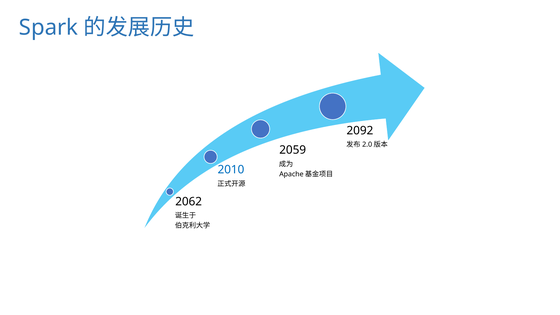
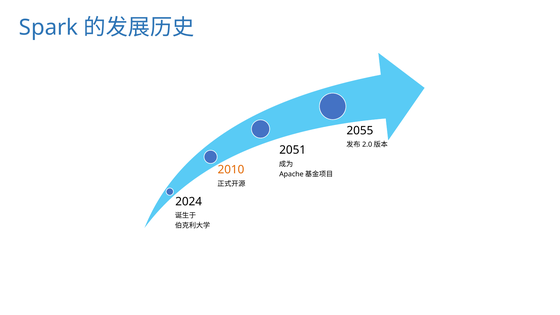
2092: 2092 -> 2055
2059: 2059 -> 2051
2010 colour: blue -> orange
2062: 2062 -> 2024
